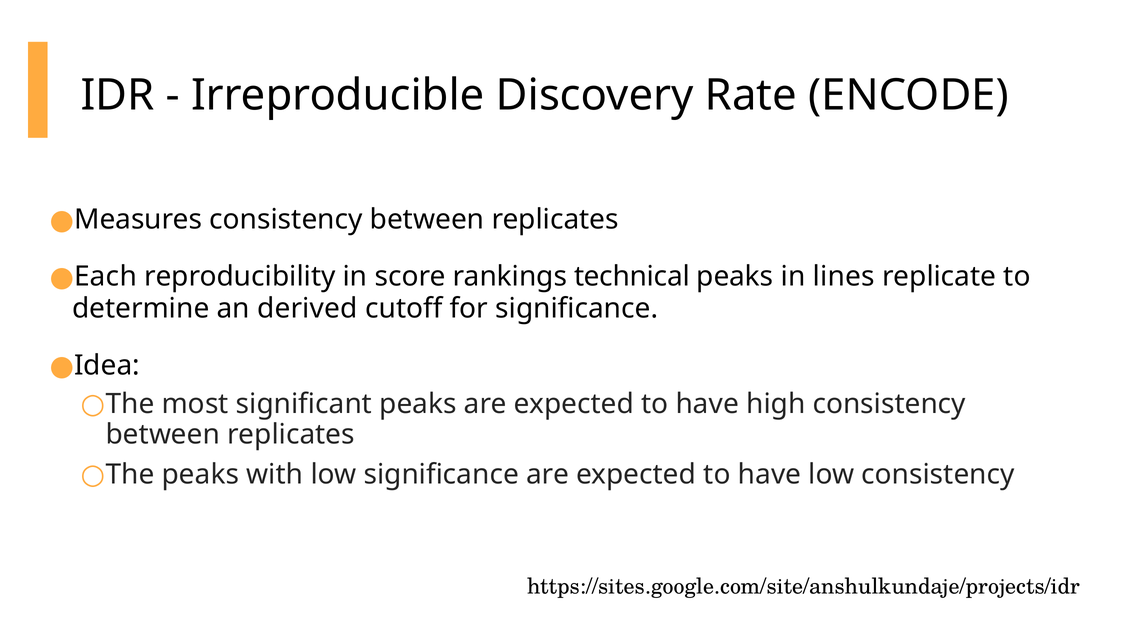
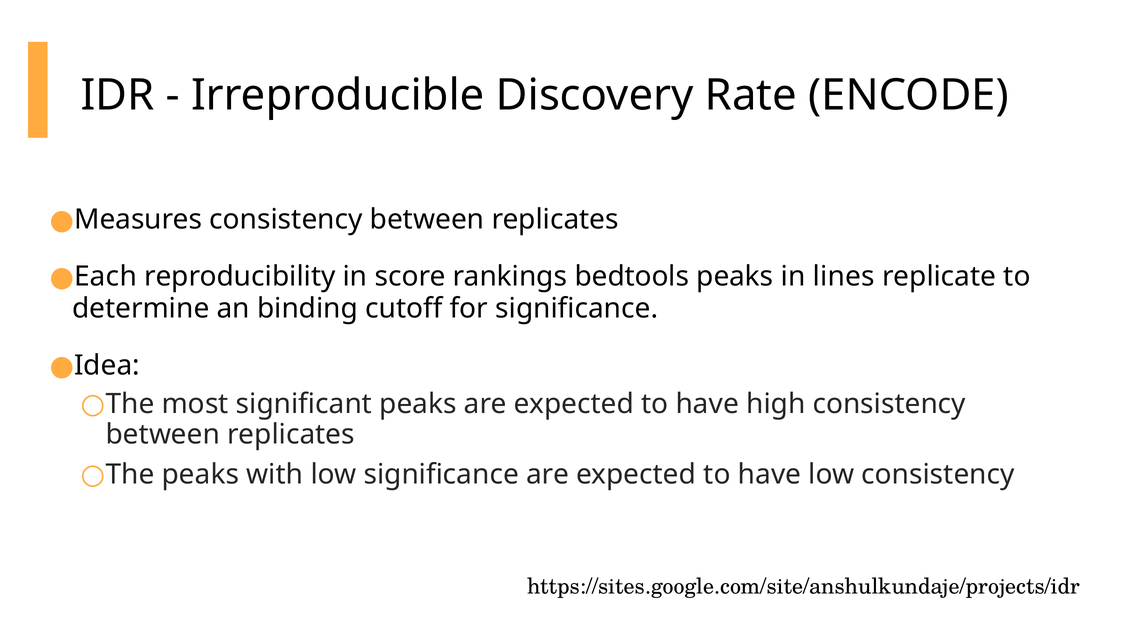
technical: technical -> bedtools
derived: derived -> binding
